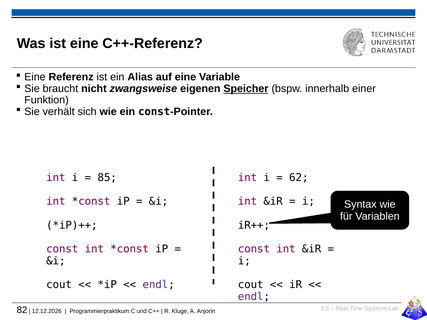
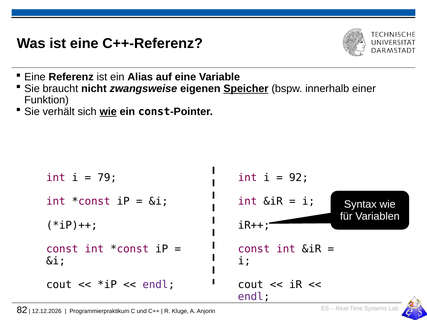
wie at (108, 112) underline: none -> present
85: 85 -> 79
62: 62 -> 92
